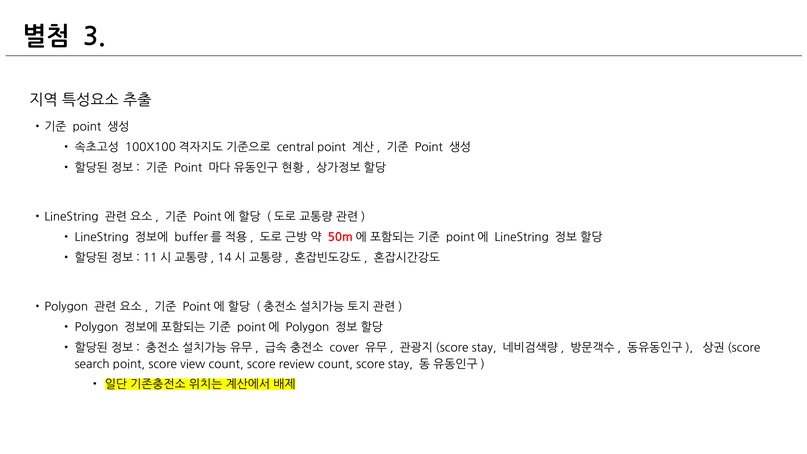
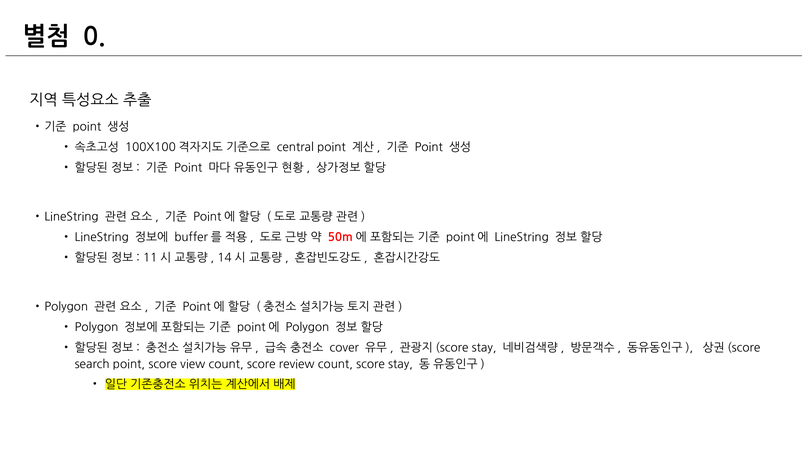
3: 3 -> 0
